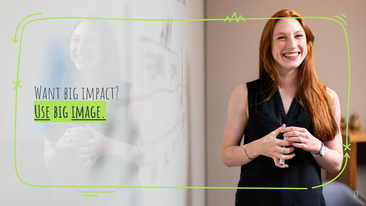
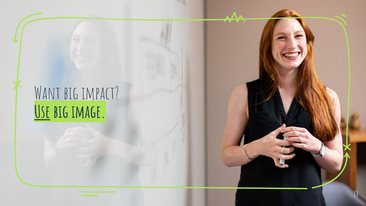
image underline: present -> none
